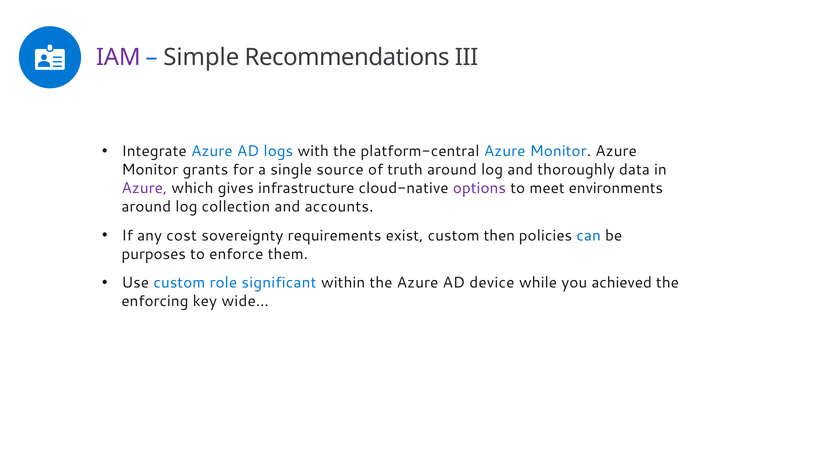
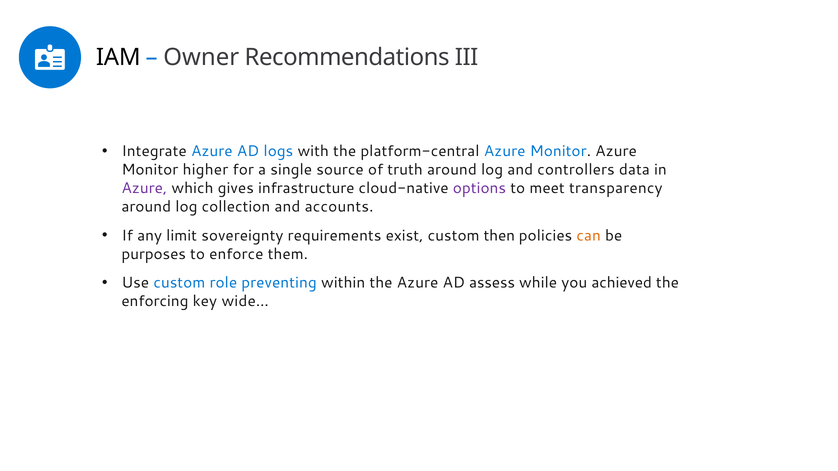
IAM colour: purple -> black
Simple: Simple -> Owner
grants: grants -> higher
thoroughly: thoroughly -> controllers
environments: environments -> transparency
cost: cost -> limit
can colour: blue -> orange
significant: significant -> preventing
device: device -> assess
